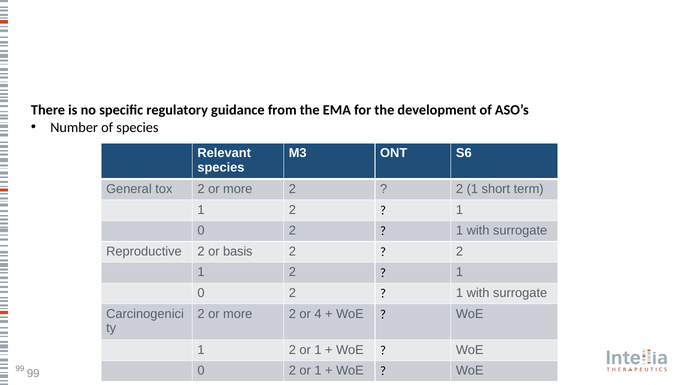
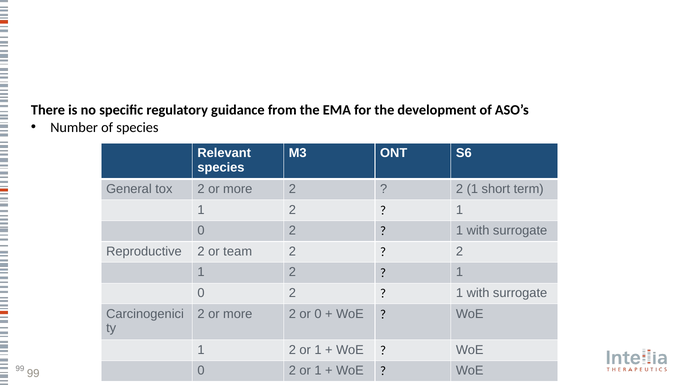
basis: basis -> team
or 4: 4 -> 0
